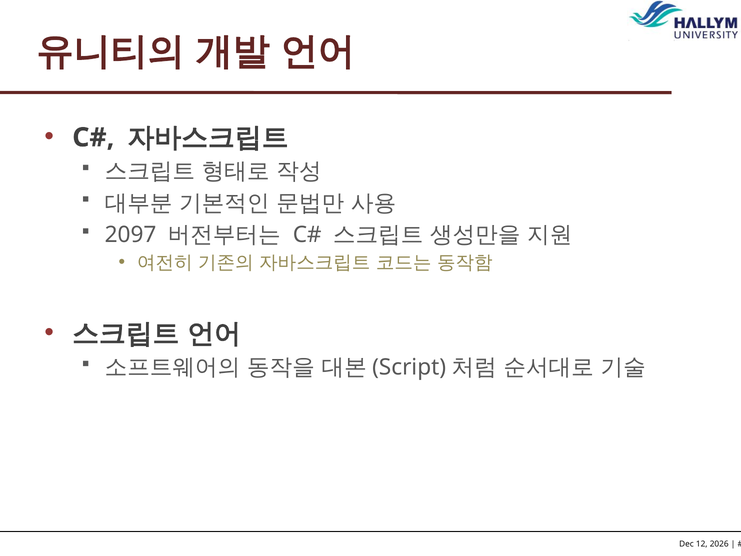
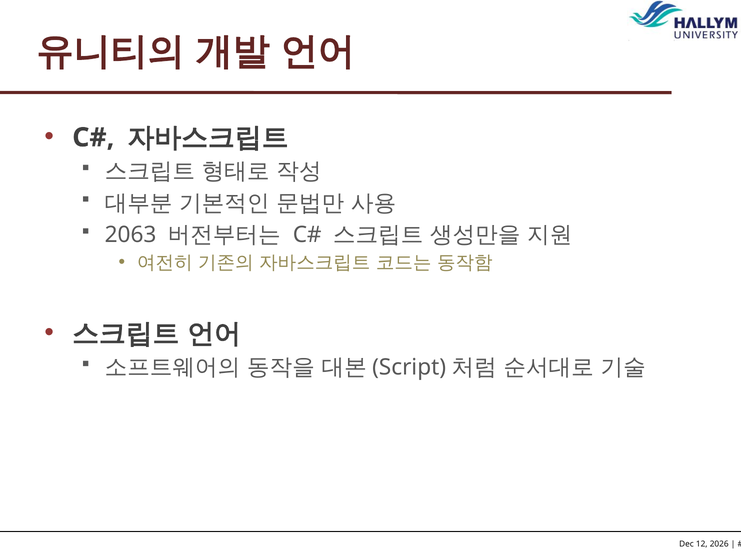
2097: 2097 -> 2063
